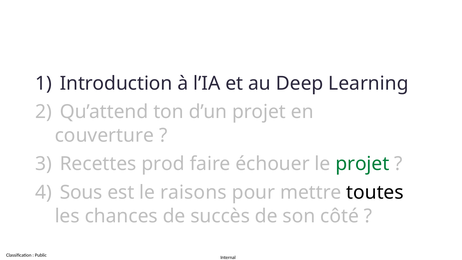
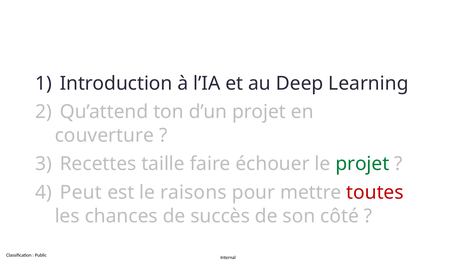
prod: prod -> taille
Sous: Sous -> Peut
toutes colour: black -> red
